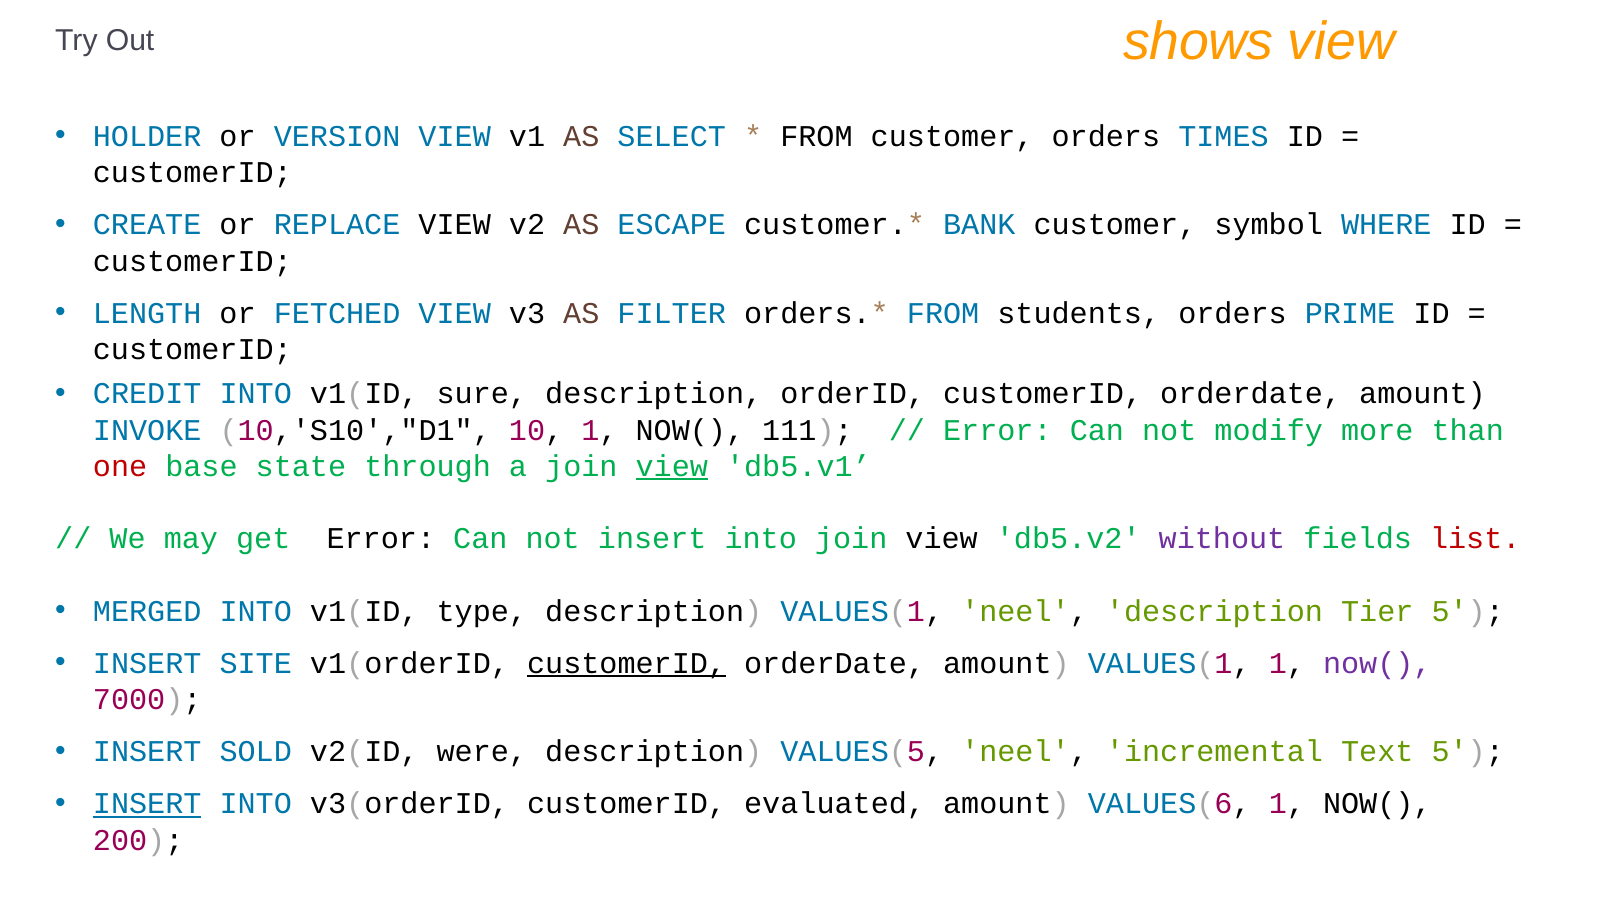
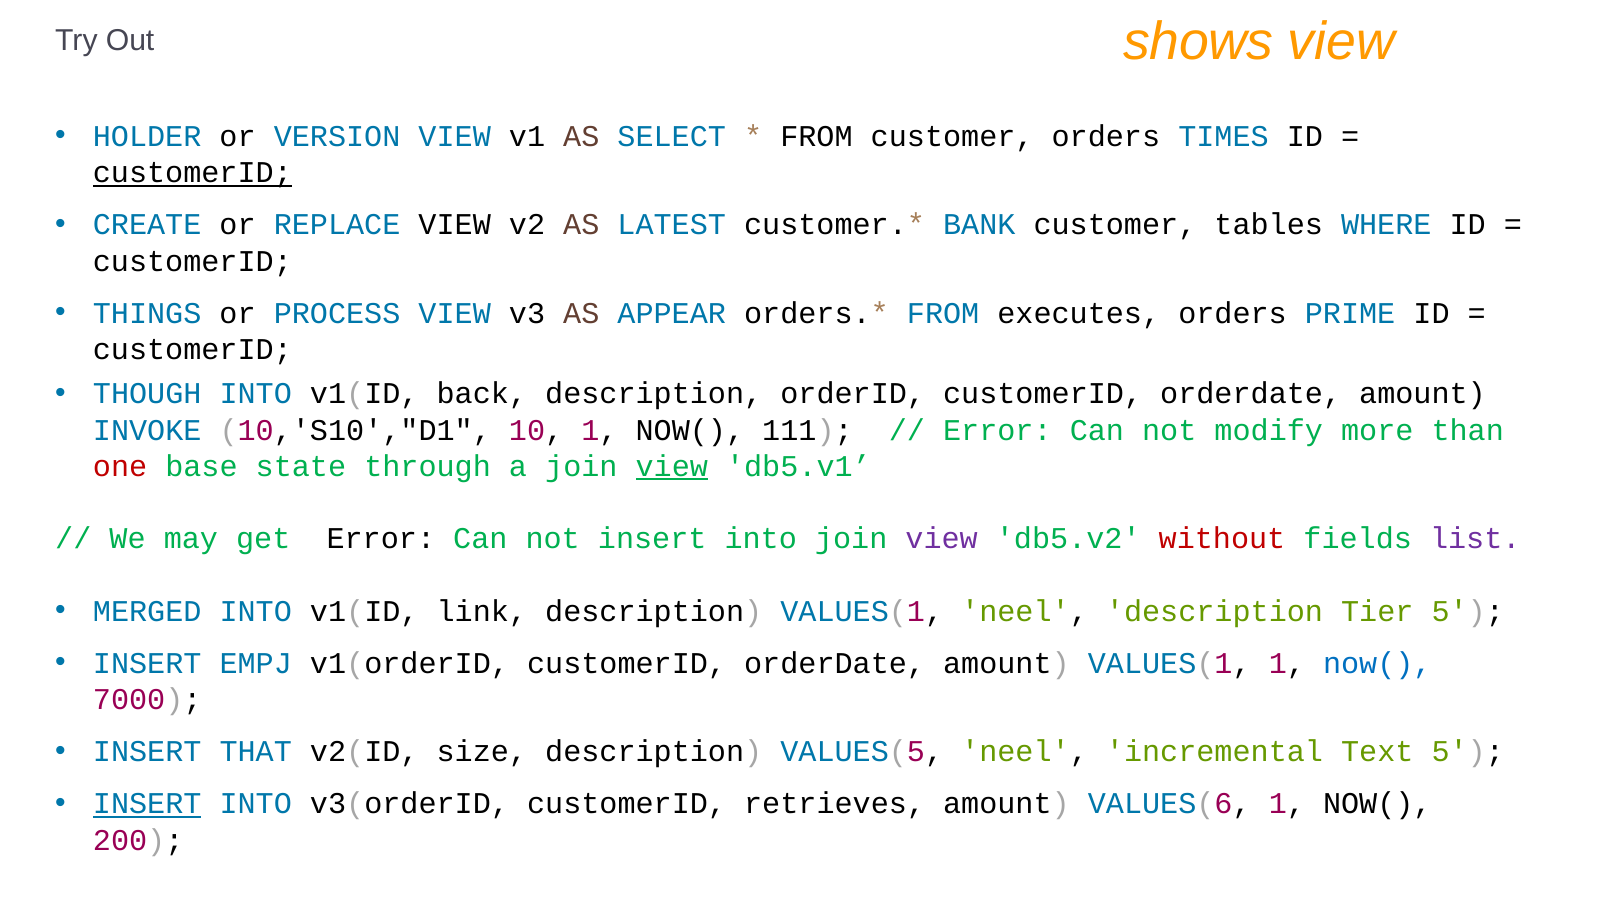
customerID at (192, 173) underline: none -> present
ESCAPE: ESCAPE -> LATEST
symbol: symbol -> tables
LENGTH: LENGTH -> THINGS
FETCHED: FETCHED -> PROCESS
FILTER: FILTER -> APPEAR
students: students -> executes
CREDIT: CREDIT -> THOUGH
sure: sure -> back
view at (942, 538) colour: black -> purple
without colour: purple -> red
list colour: red -> purple
type: type -> link
SITE: SITE -> EMPJ
customerID at (627, 663) underline: present -> none
now( at (1377, 663) colour: purple -> blue
SOLD: SOLD -> THAT
were: were -> size
evaluated: evaluated -> retrieves
